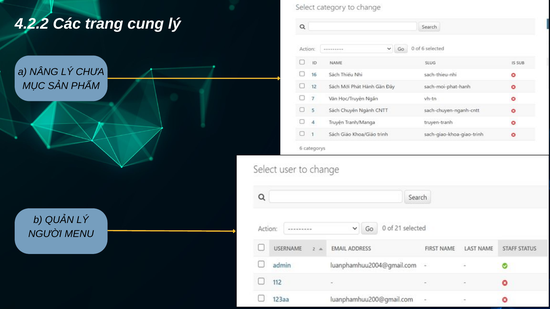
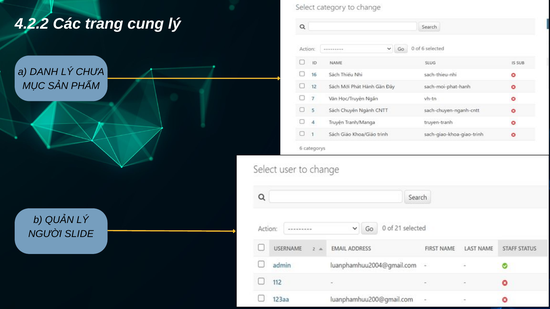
NÂNG: NÂNG -> DANH
MENU: MENU -> SLIDE
